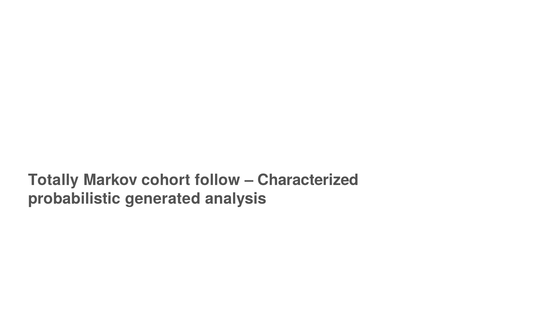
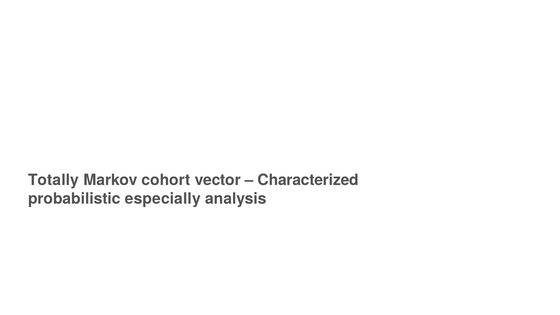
follow: follow -> vector
generated: generated -> especially
